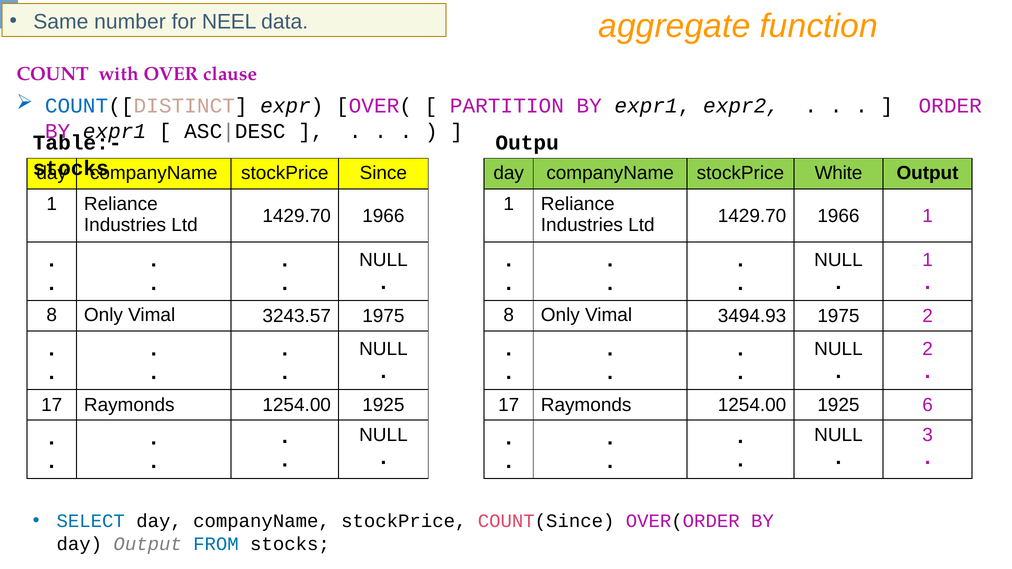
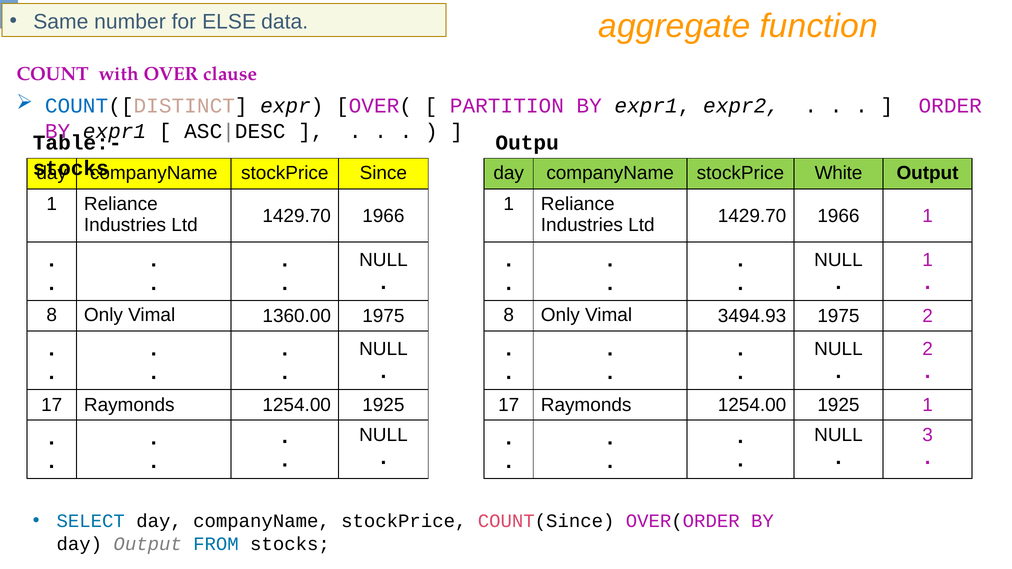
NEEL: NEEL -> ELSE
3243.57: 3243.57 -> 1360.00
1925 6: 6 -> 1
